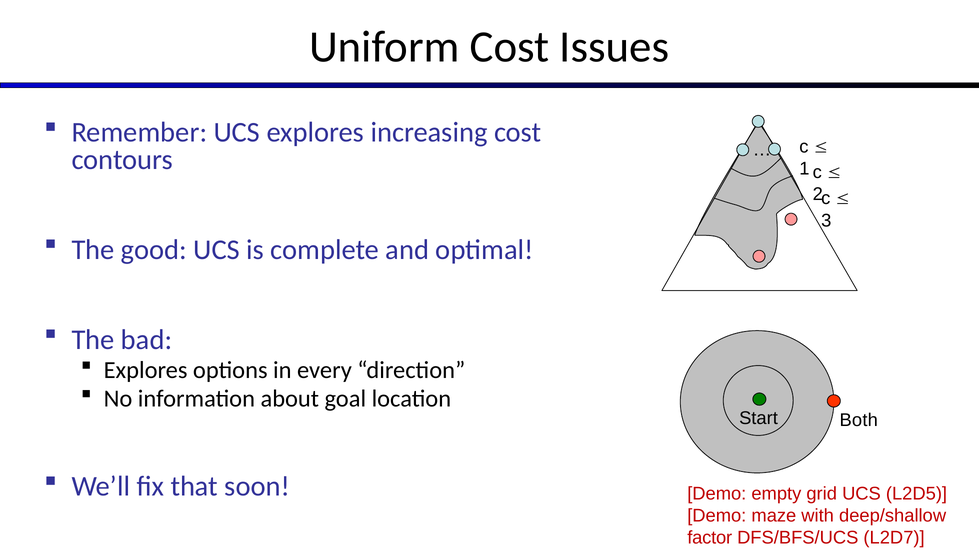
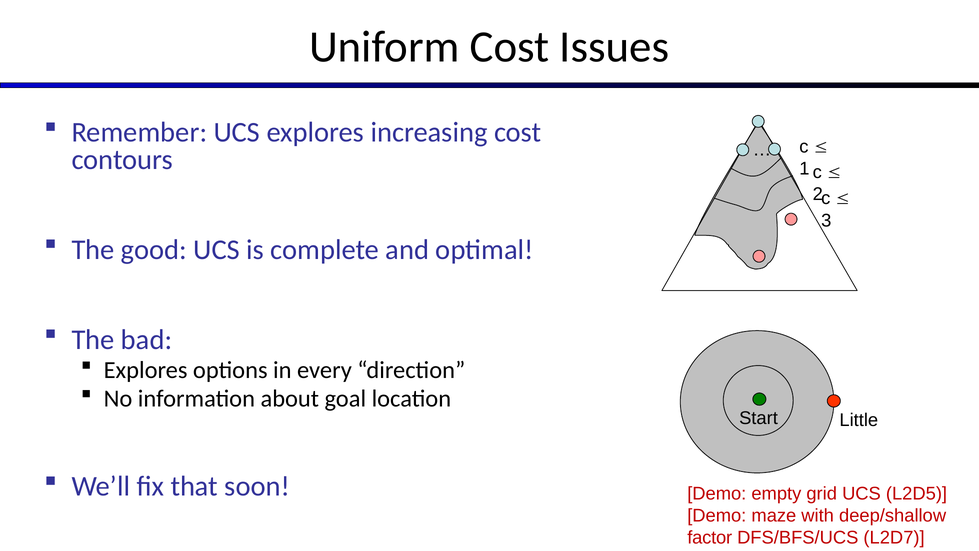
Both: Both -> Little
